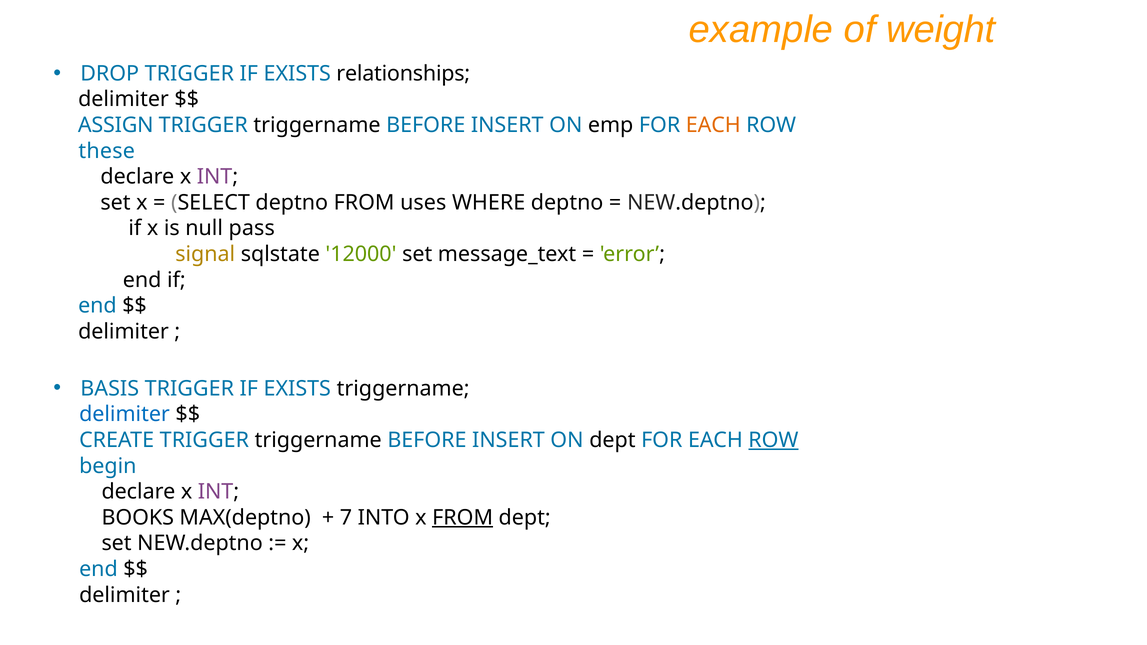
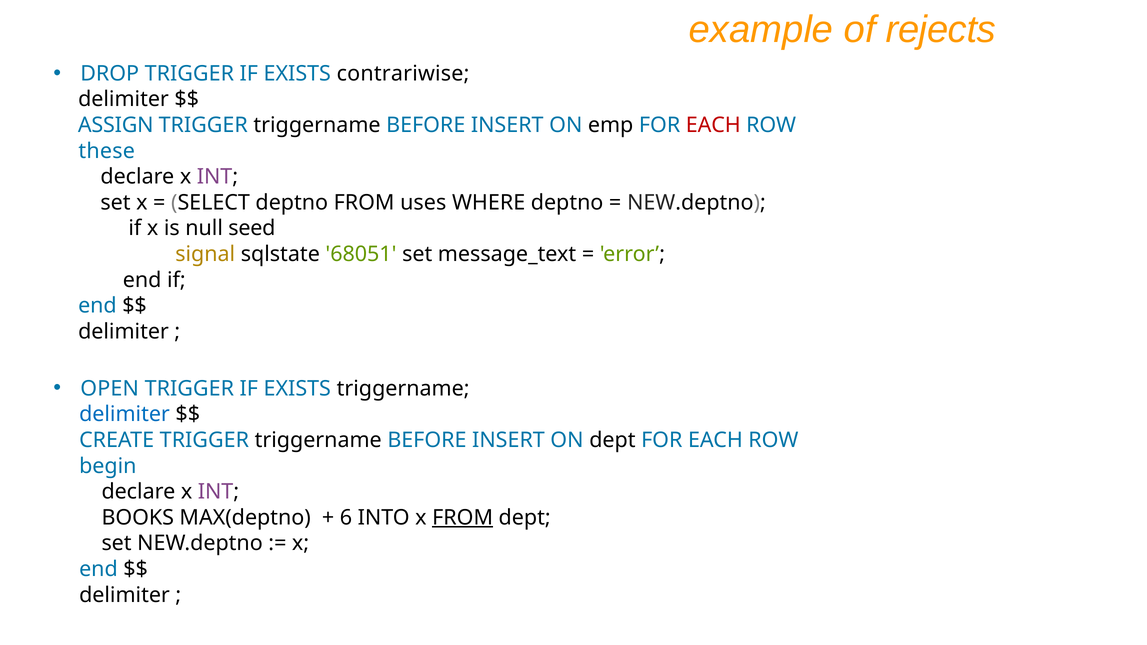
weight: weight -> rejects
relationships: relationships -> contrariwise
EACH at (713, 125) colour: orange -> red
pass: pass -> seed
12000: 12000 -> 68051
BASIS: BASIS -> OPEN
ROW at (773, 440) underline: present -> none
7: 7 -> 6
